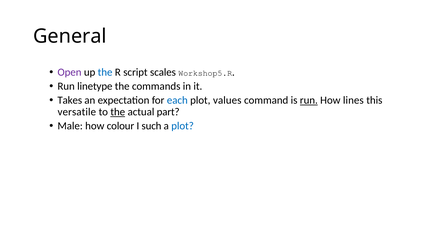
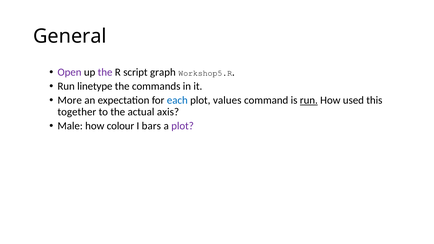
the at (105, 72) colour: blue -> purple
scales: scales -> graph
Takes: Takes -> More
lines: lines -> used
versatile: versatile -> together
the at (118, 112) underline: present -> none
part: part -> axis
such: such -> bars
plot at (183, 126) colour: blue -> purple
